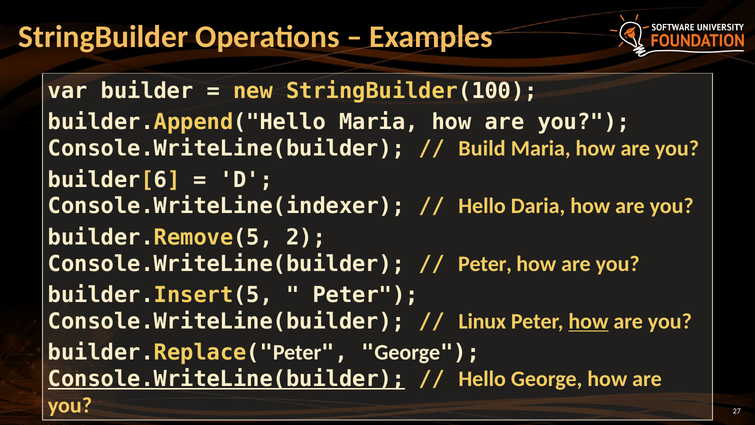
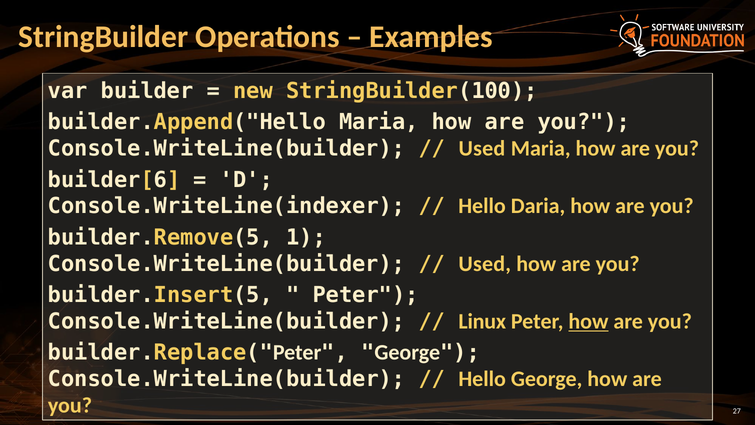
Build at (482, 148): Build -> Used
2: 2 -> 1
Peter at (485, 264): Peter -> Used
Console.WriteLine(builder at (227, 379) underline: present -> none
